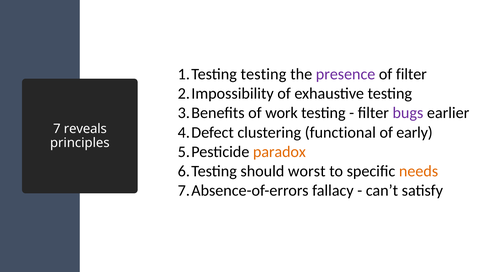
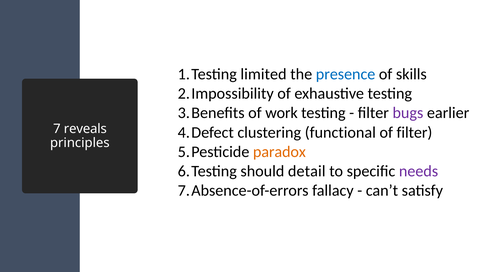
testing at (263, 74): testing -> limited
presence colour: purple -> blue
of filter: filter -> skills
of early: early -> filter
worst: worst -> detail
needs colour: orange -> purple
